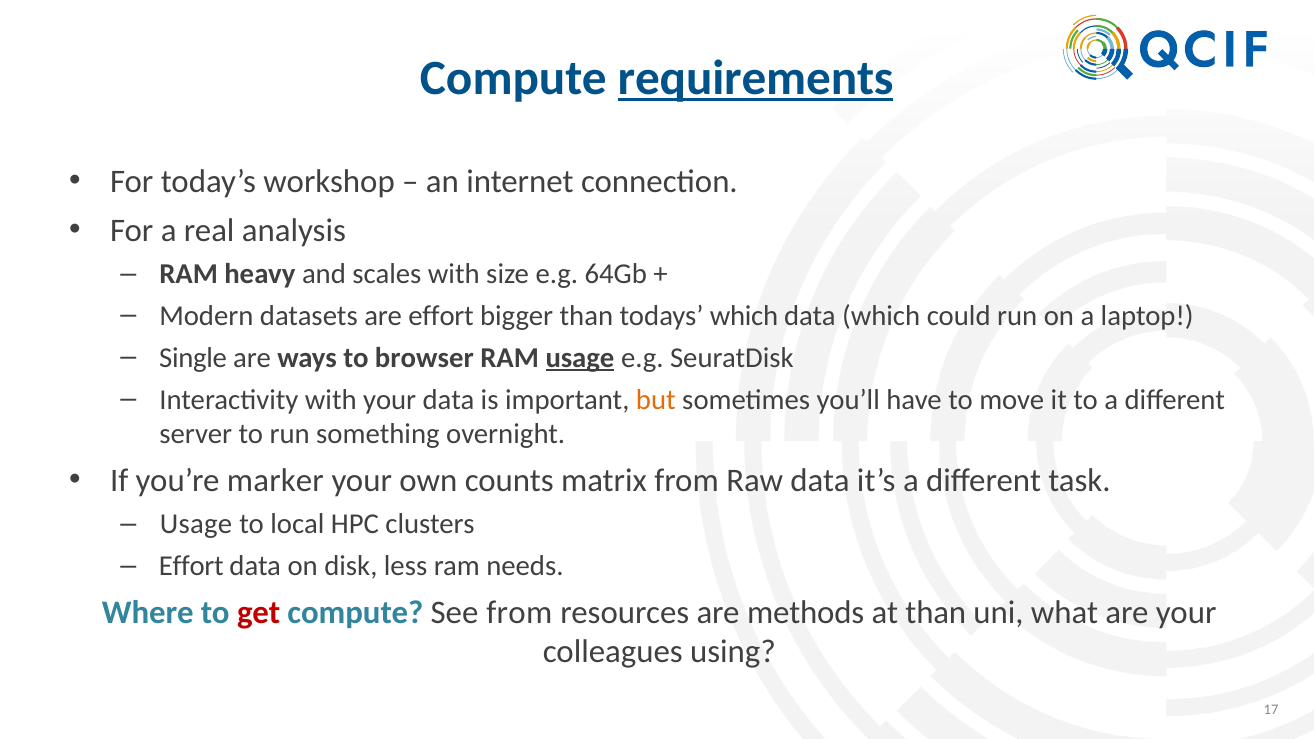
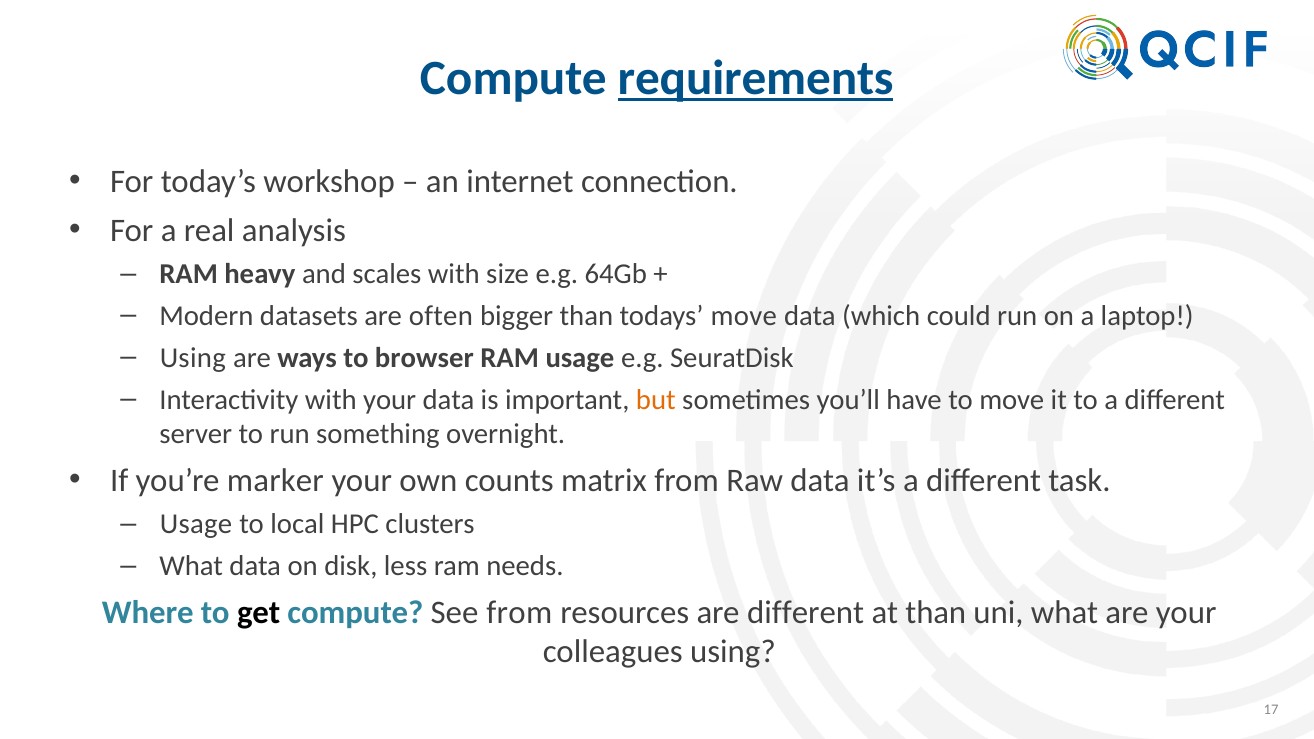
are effort: effort -> often
todays which: which -> move
Single at (193, 358): Single -> Using
usage at (580, 358) underline: present -> none
Effort at (191, 566): Effort -> What
get colour: red -> black
are methods: methods -> different
